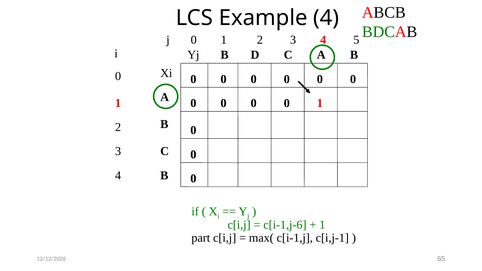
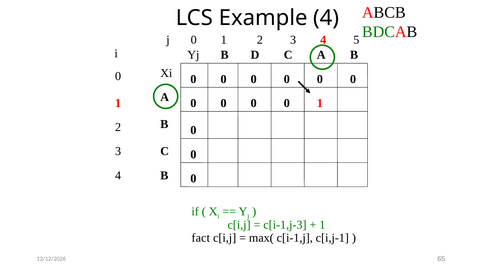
c[i-1,j-6: c[i-1,j-6 -> c[i-1,j-3
part: part -> fact
